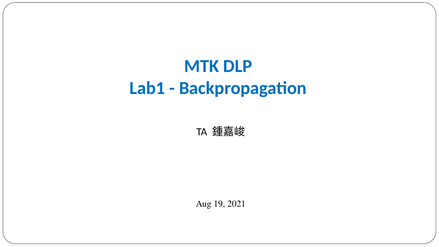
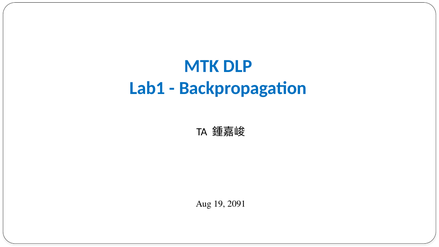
2021: 2021 -> 2091
